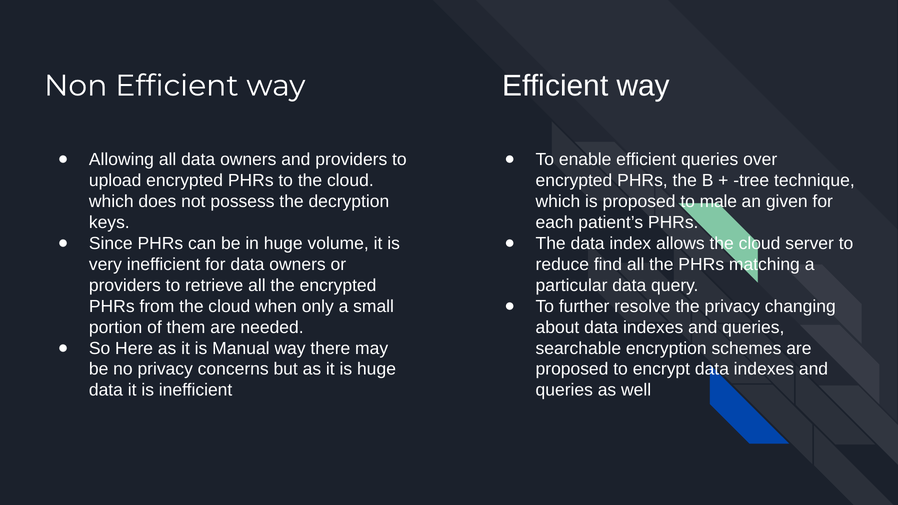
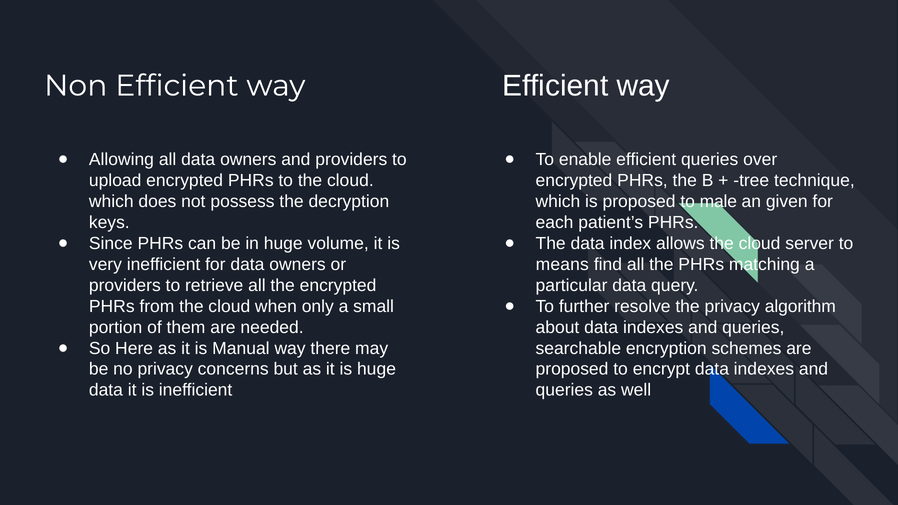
reduce: reduce -> means
changing: changing -> algorithm
